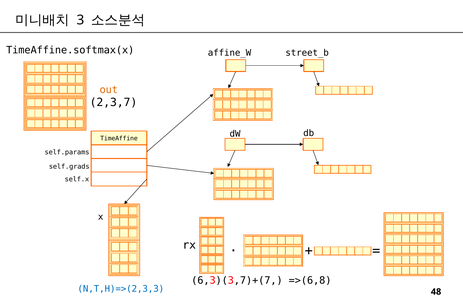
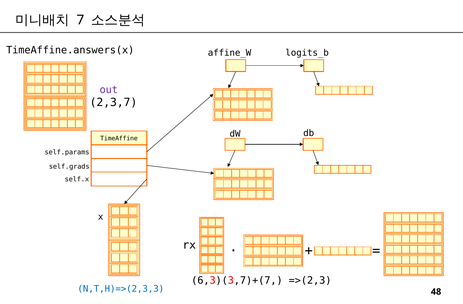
3: 3 -> 7
TimeAffine.softmax(x: TimeAffine.softmax(x -> TimeAffine.answers(x
street_b: street_b -> logits_b
out colour: orange -> purple
=>(6,8: =>(6,8 -> =>(2,3
